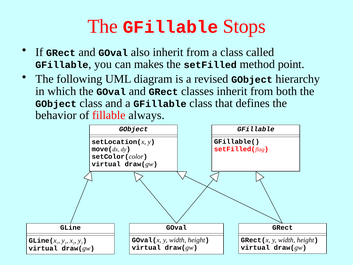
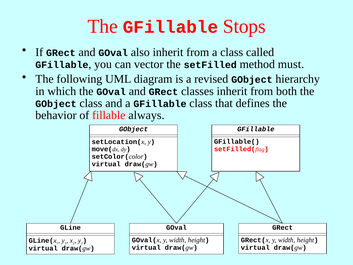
makes: makes -> vector
point: point -> must
